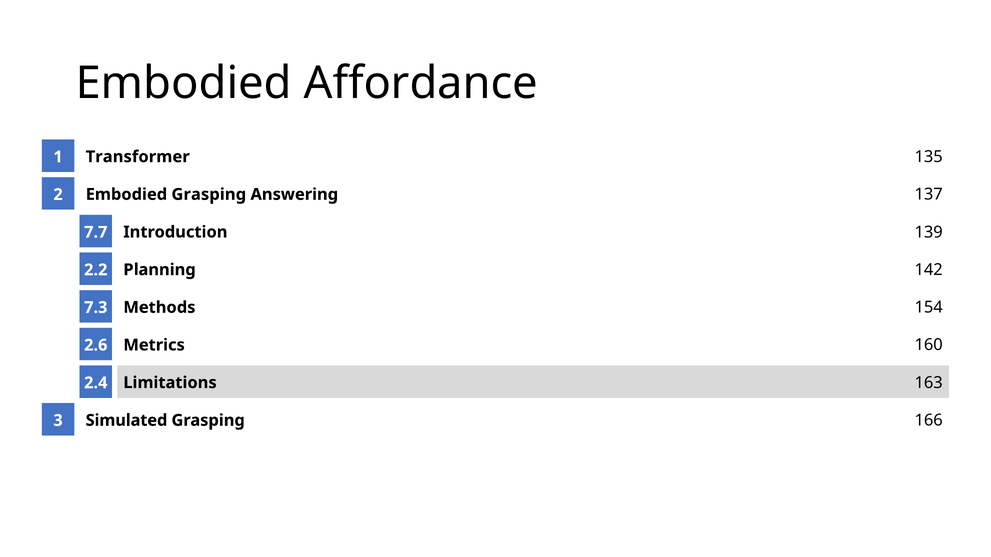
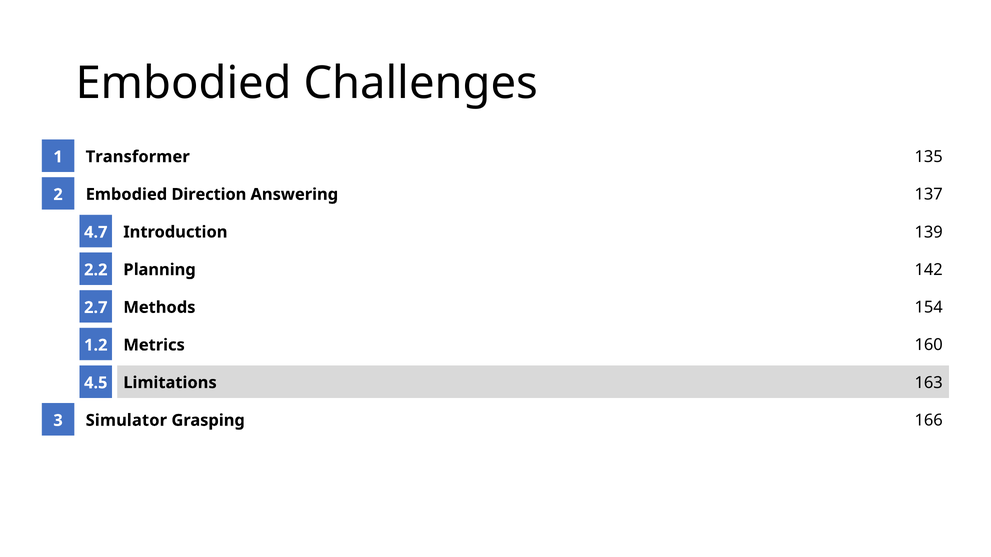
Affordance: Affordance -> Challenges
Embodied Grasping: Grasping -> Direction
7.7: 7.7 -> 4.7
7.3: 7.3 -> 2.7
2.6: 2.6 -> 1.2
2.4: 2.4 -> 4.5
Simulated: Simulated -> Simulator
